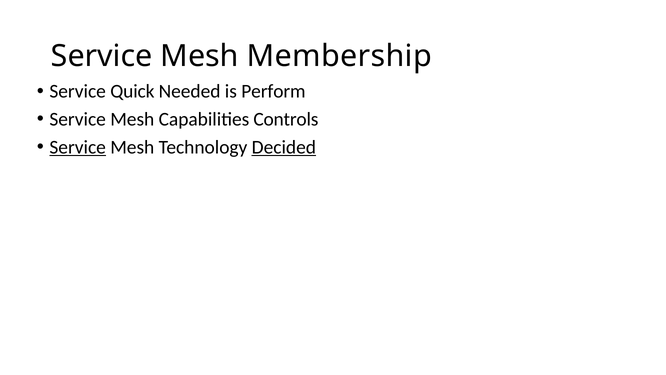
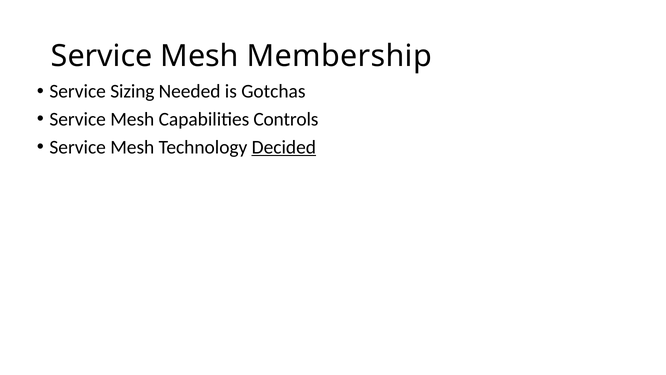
Quick: Quick -> Sizing
Perform: Perform -> Gotchas
Service at (78, 147) underline: present -> none
